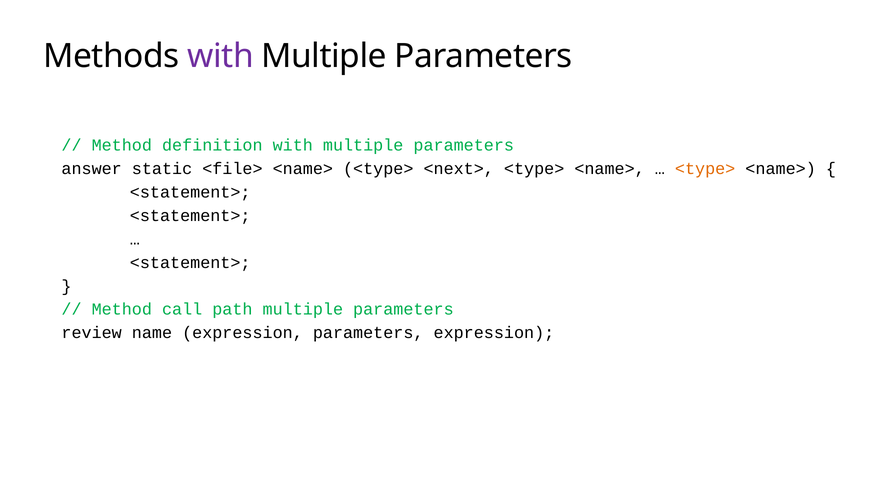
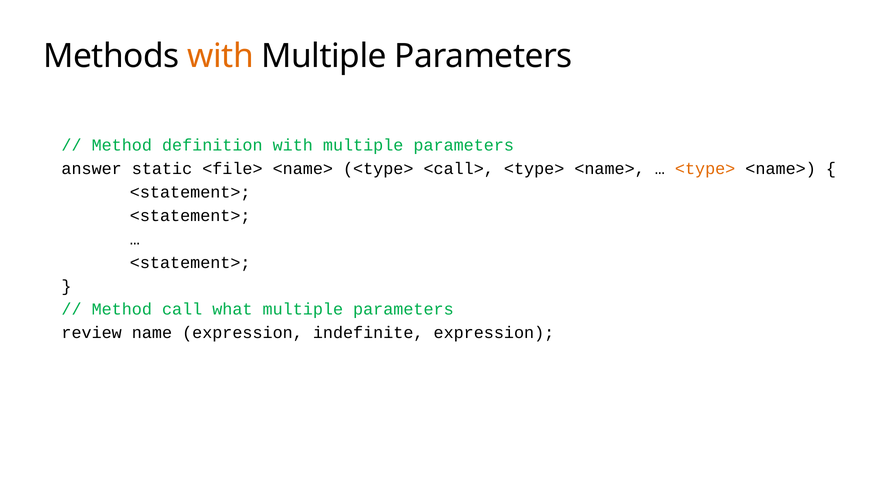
with at (220, 56) colour: purple -> orange
<next>: <next> -> <call>
path: path -> what
expression parameters: parameters -> indefinite
